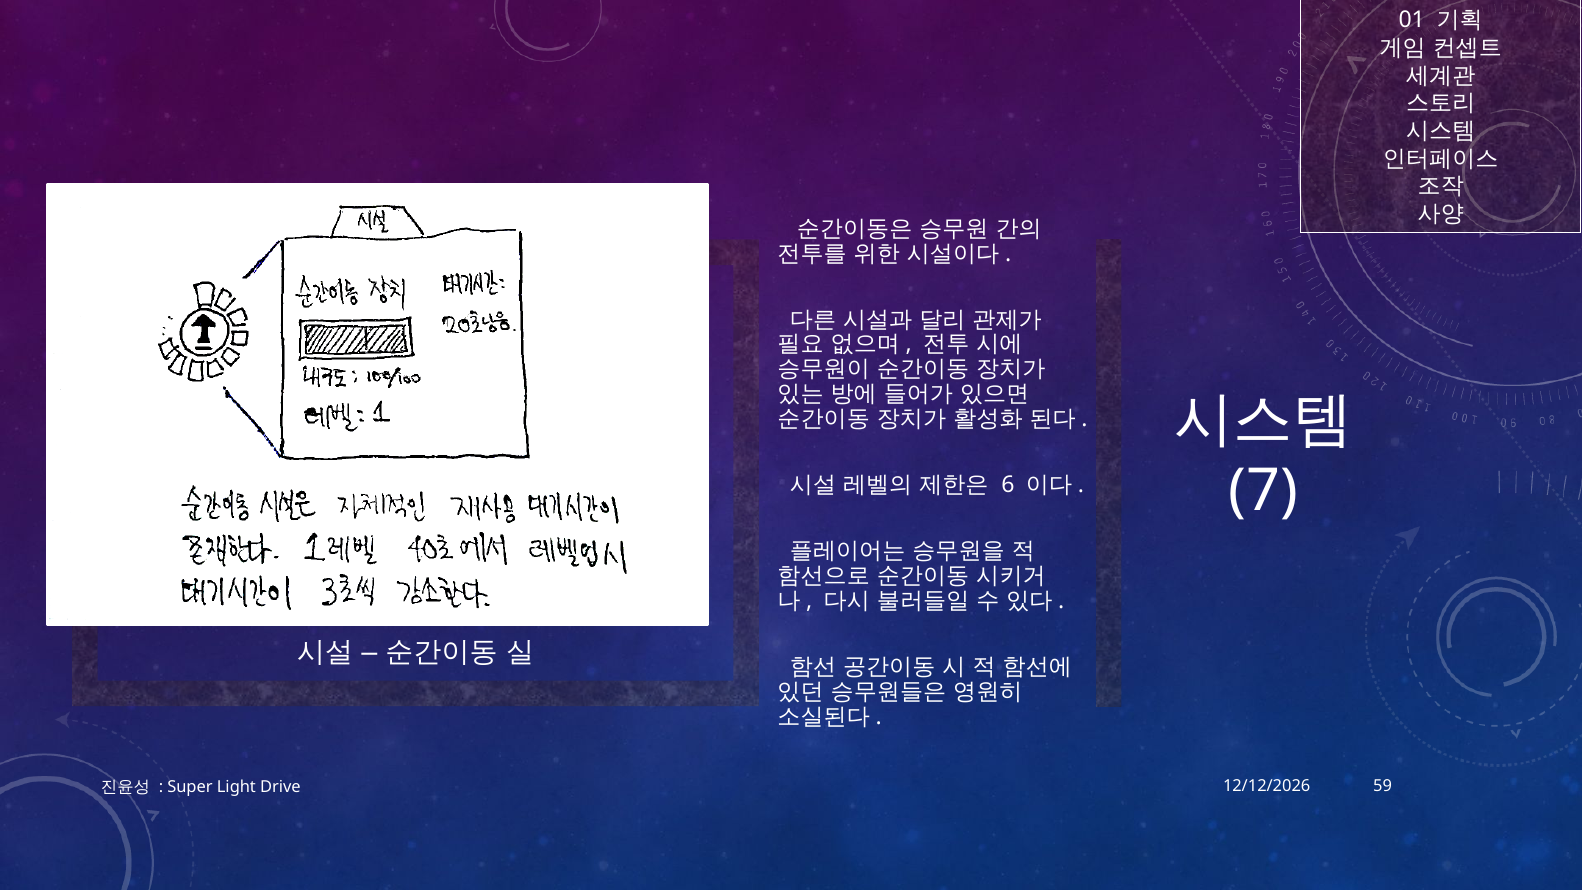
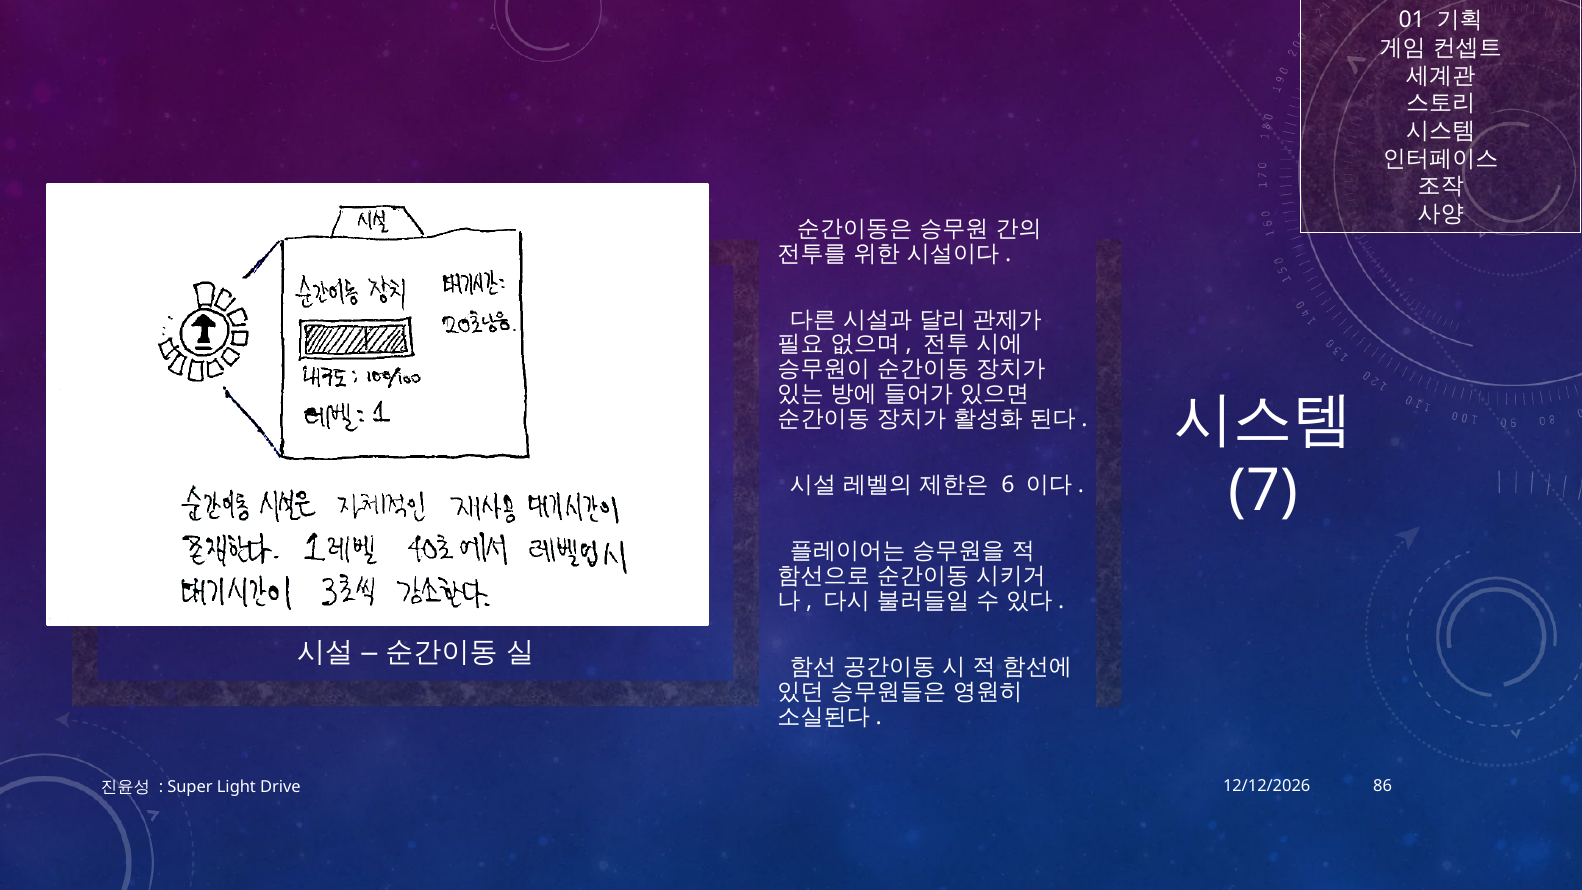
59: 59 -> 86
